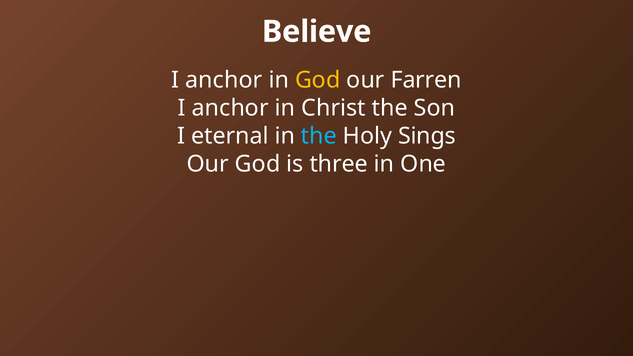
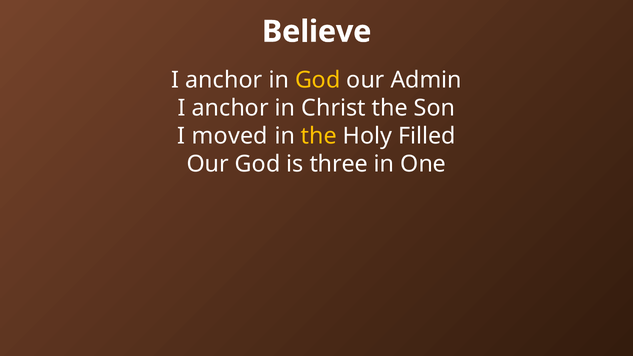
Farren: Farren -> Admin
eternal: eternal -> moved
the at (319, 136) colour: light blue -> yellow
Sings: Sings -> Filled
